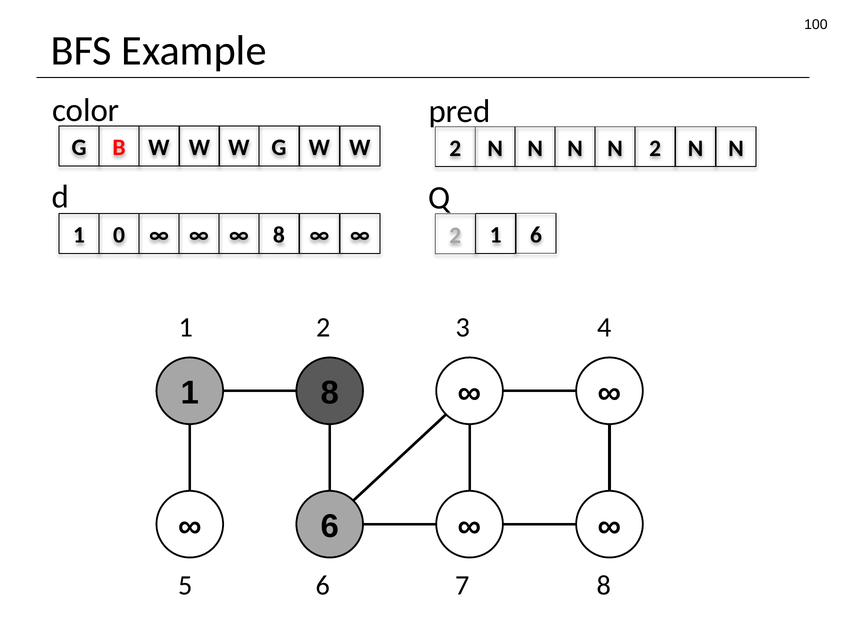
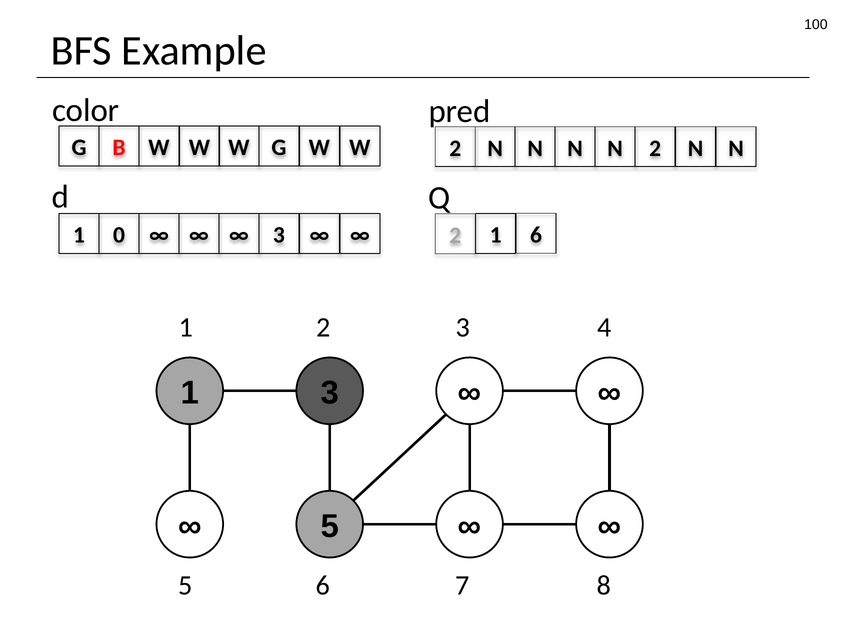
8 at (279, 235): 8 -> 3
8 at (330, 393): 8 -> 3
6 at (330, 526): 6 -> 5
